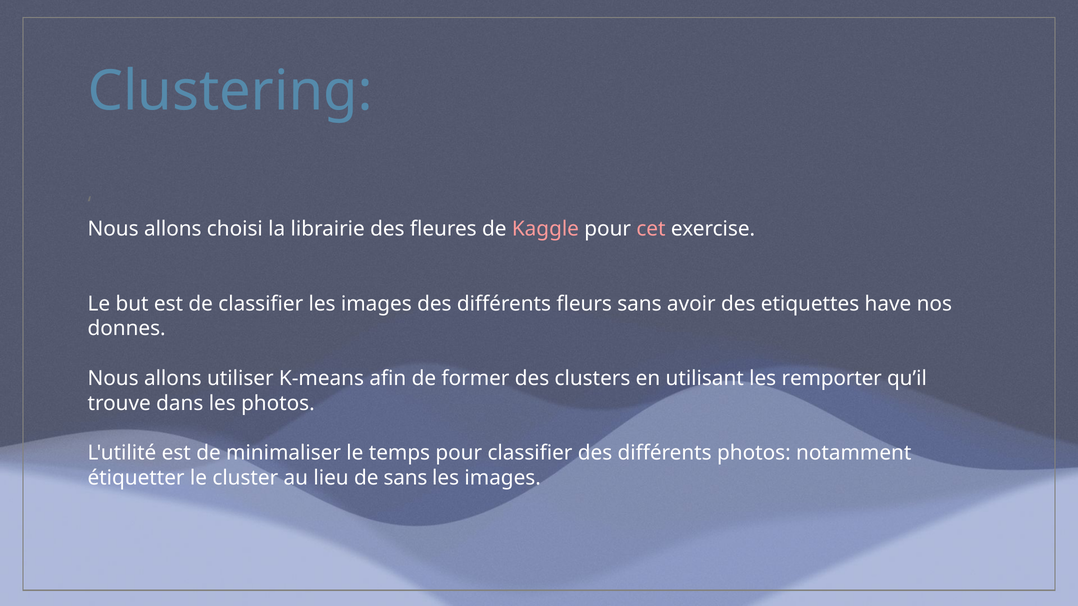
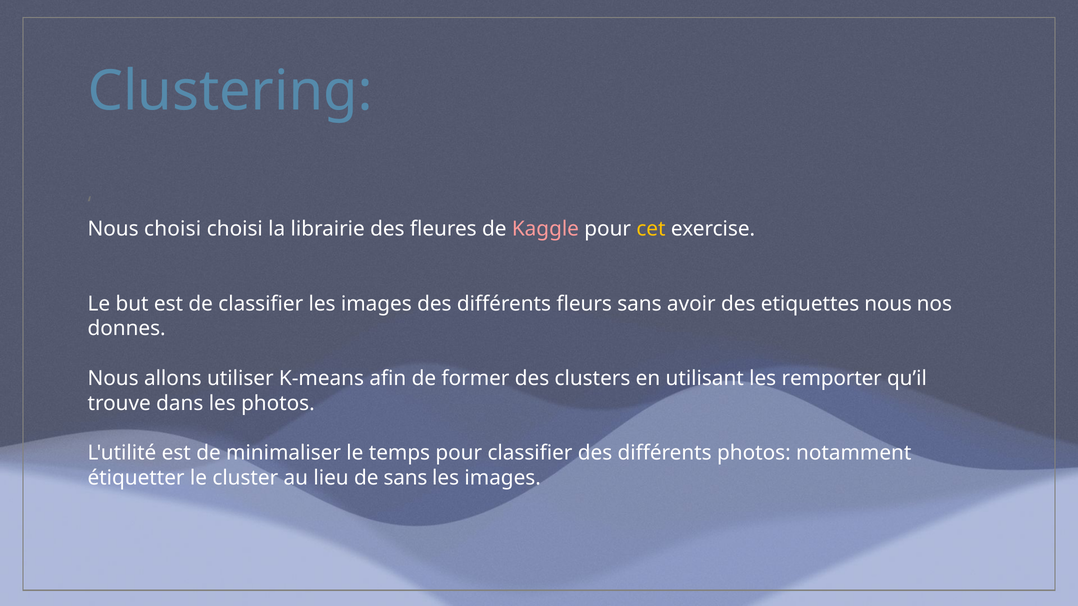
allons at (173, 229): allons -> choisi
cet colour: pink -> yellow
etiquettes have: have -> nous
